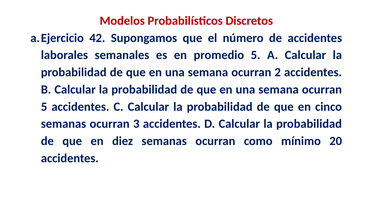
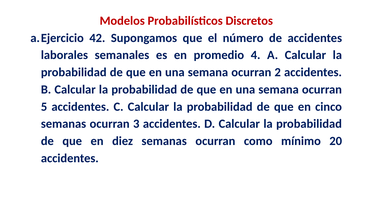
promedio 5: 5 -> 4
